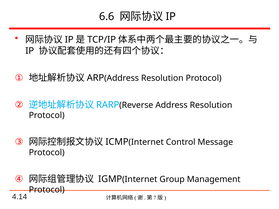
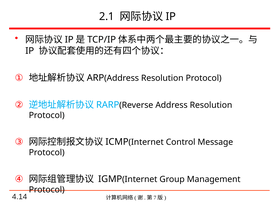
6.6: 6.6 -> 2.1
